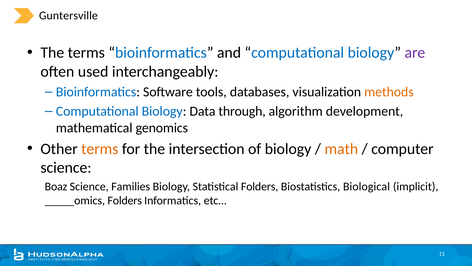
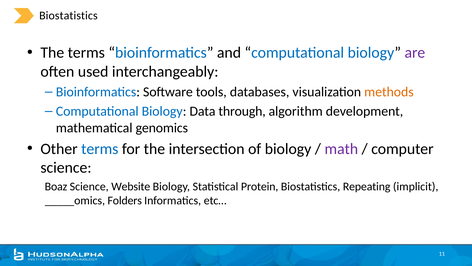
Guntersville at (68, 16): Guntersville -> Biostatistics
terms at (100, 149) colour: orange -> blue
math colour: orange -> purple
Families: Families -> Website
Statistical Folders: Folders -> Protein
Biological: Biological -> Repeating
